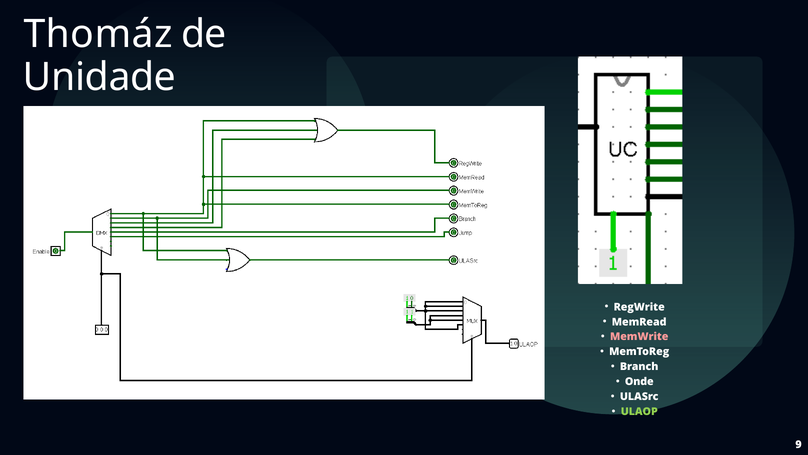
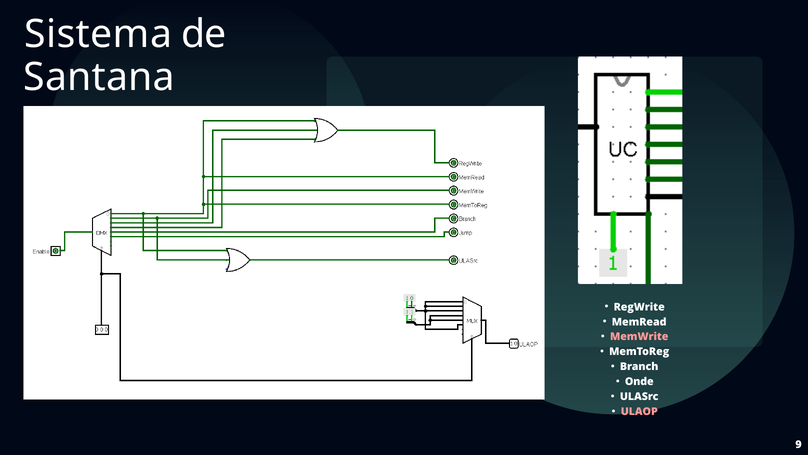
Thomáz: Thomáz -> Sistema
Unidade: Unidade -> Santana
ULAOP colour: light green -> pink
